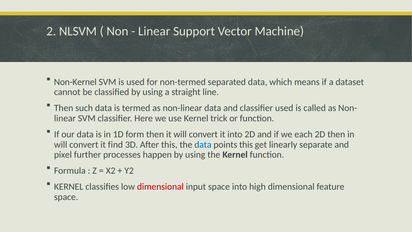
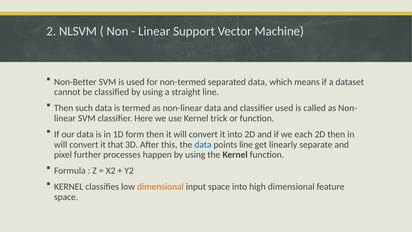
Non-Kernel: Non-Kernel -> Non-Better
find: find -> that
points this: this -> line
dimensional at (160, 187) colour: red -> orange
